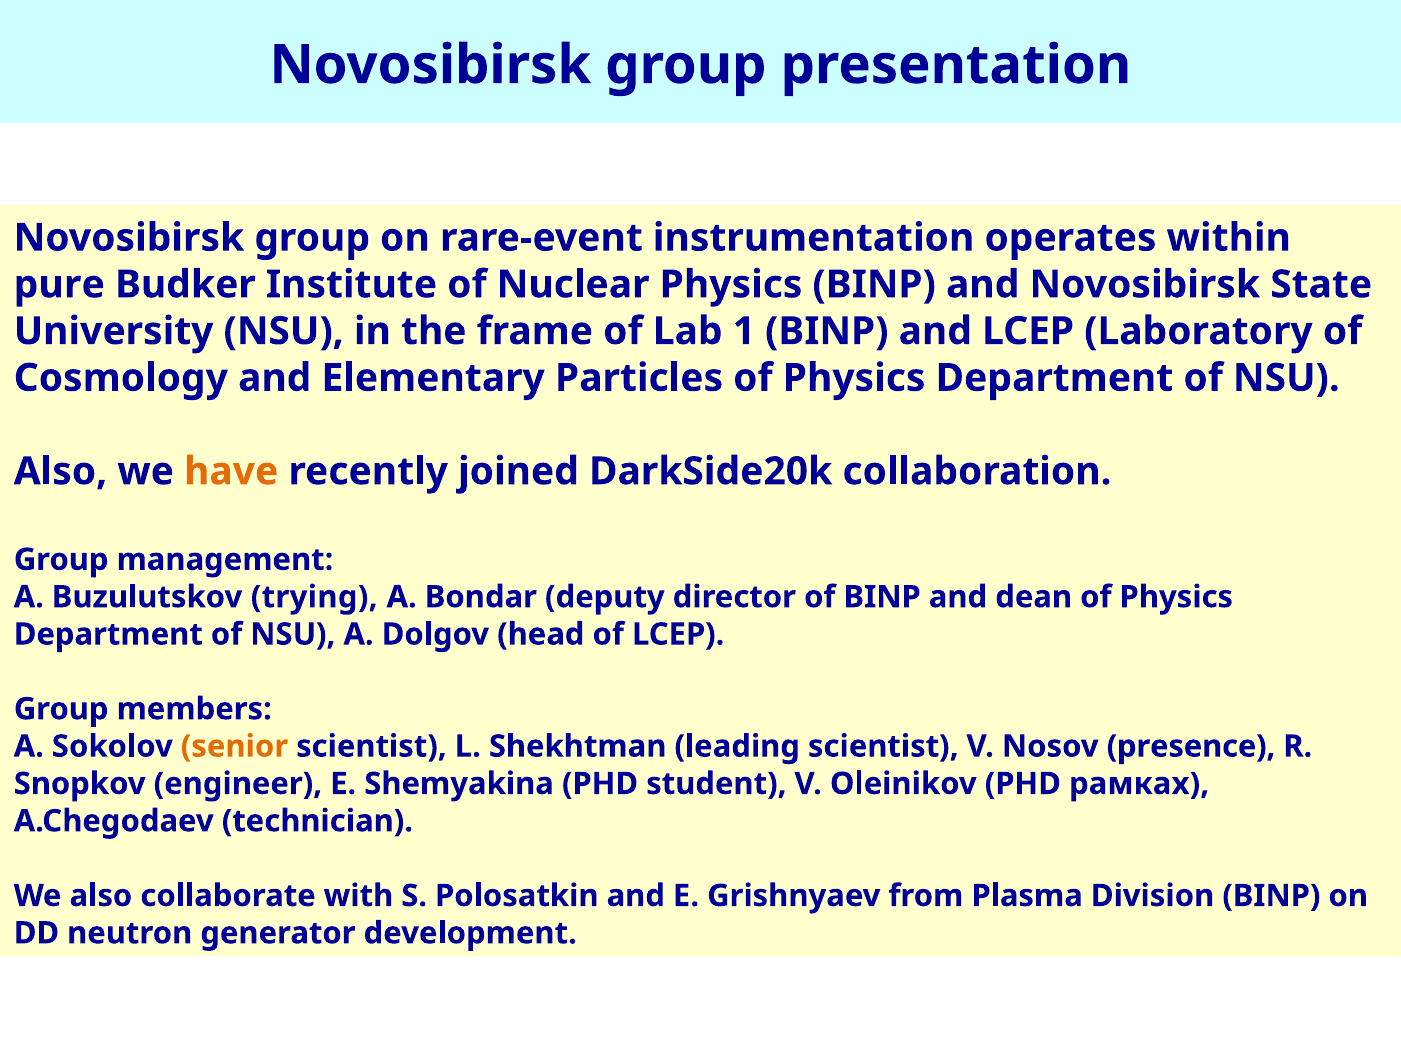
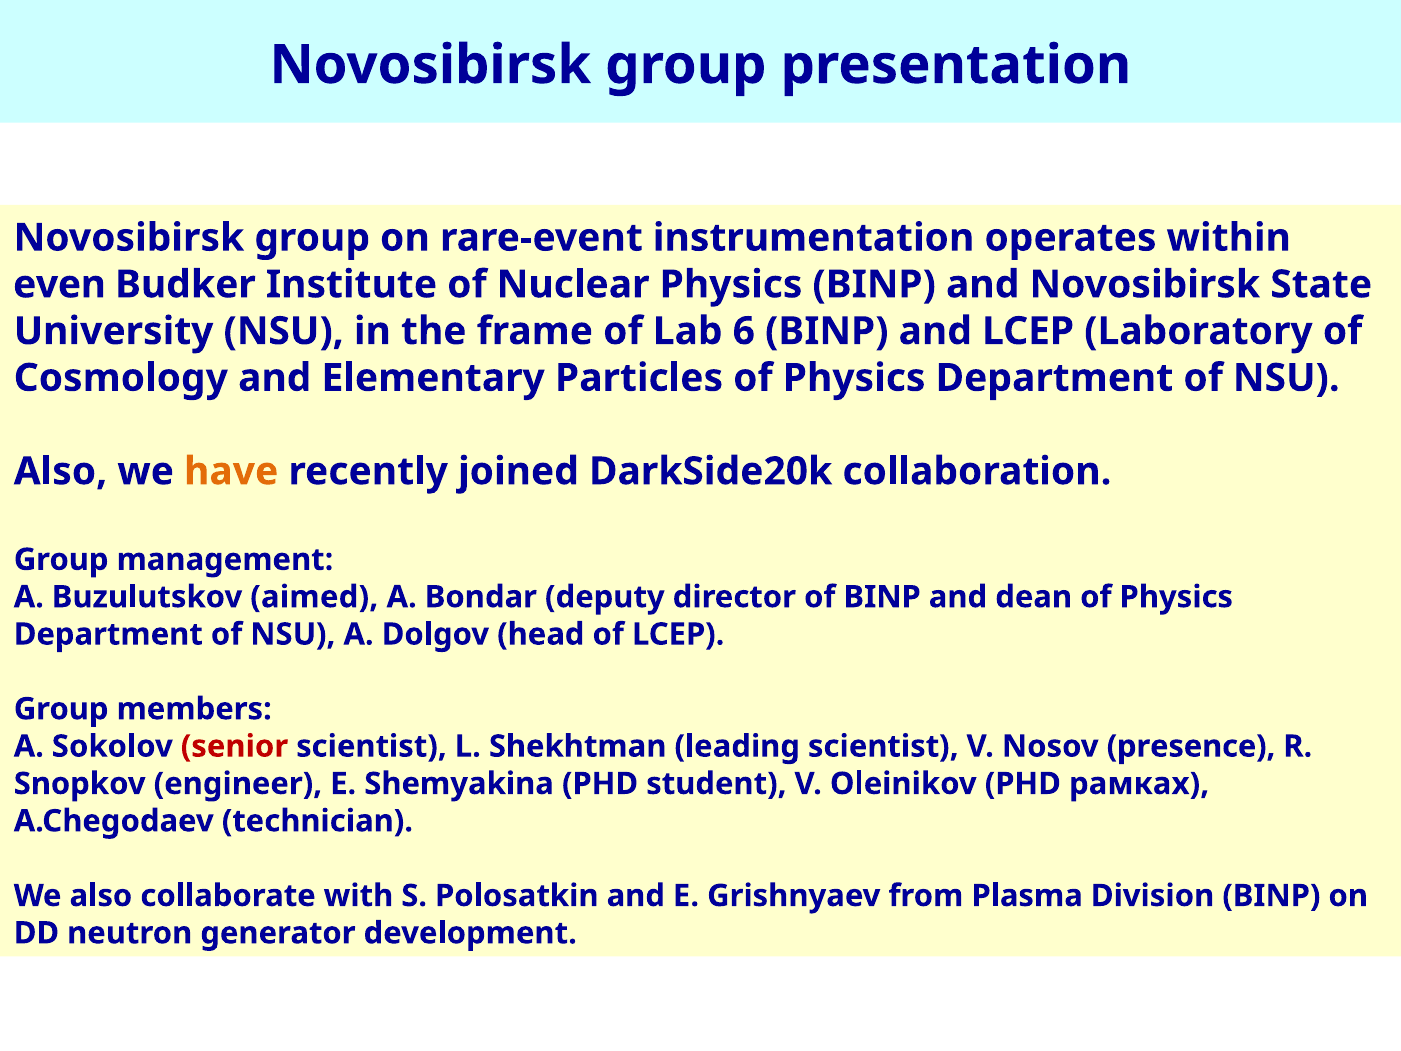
pure: pure -> even
1: 1 -> 6
trying: trying -> aimed
senior colour: orange -> red
